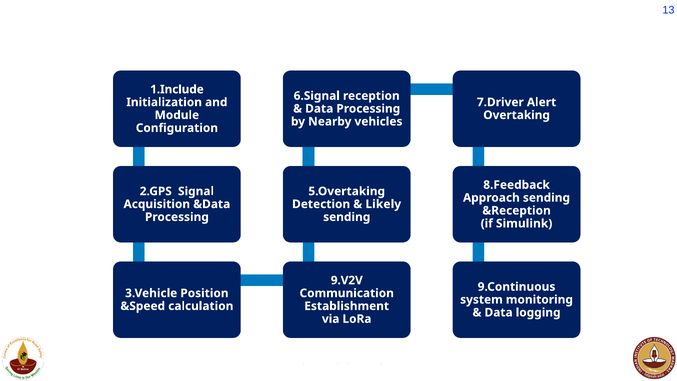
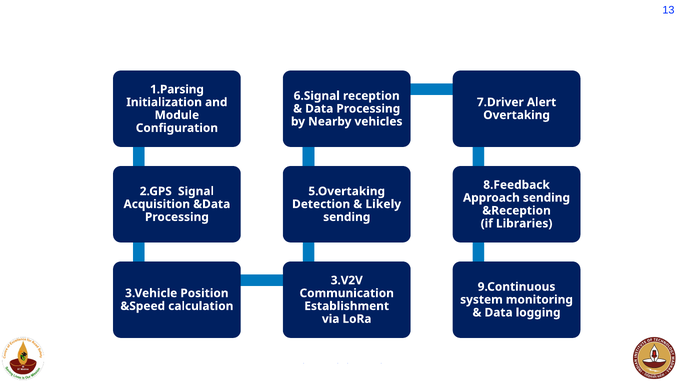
1.Include: 1.Include -> 1.Parsing
Simulink: Simulink -> Libraries
9.V2V: 9.V2V -> 3.V2V
